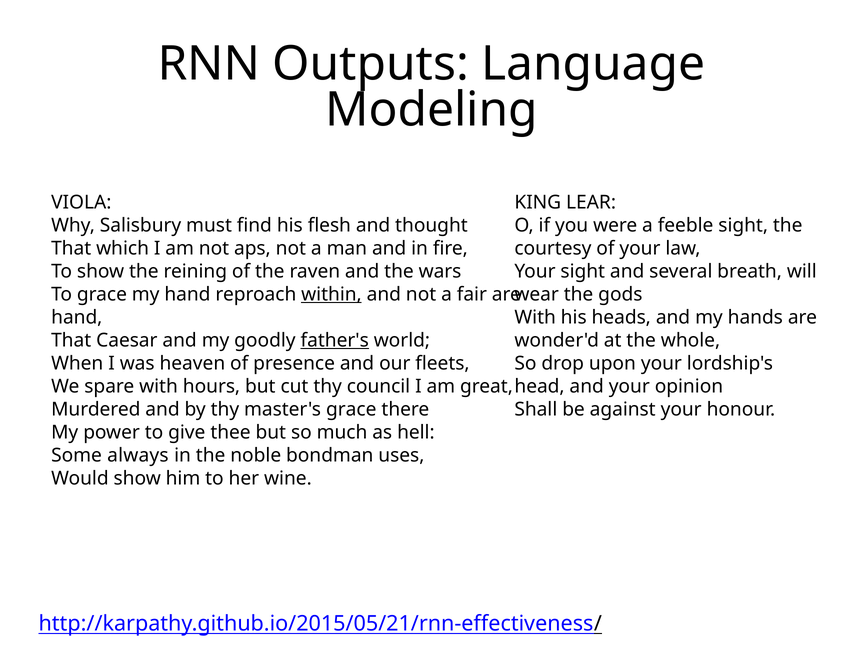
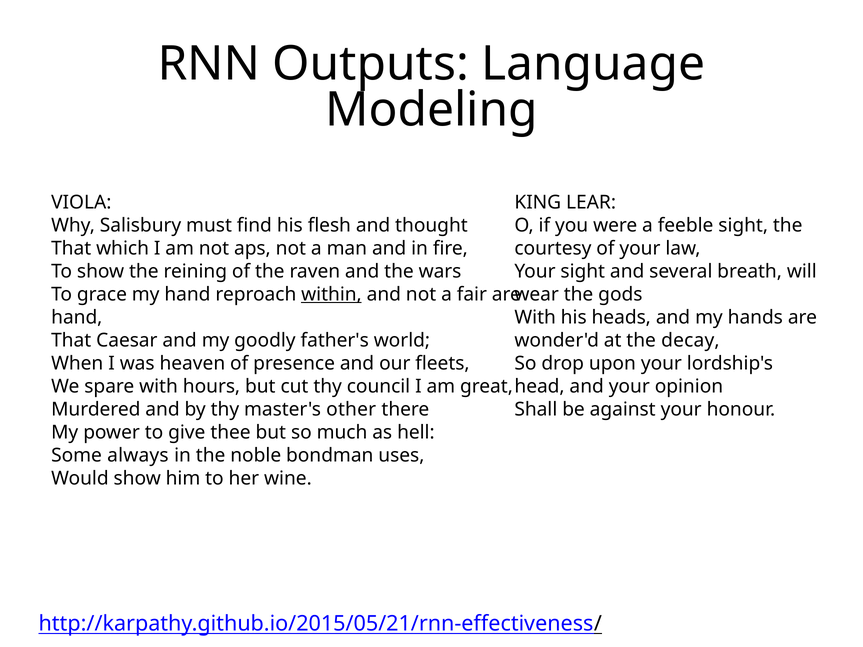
father's underline: present -> none
whole: whole -> decay
master's grace: grace -> other
